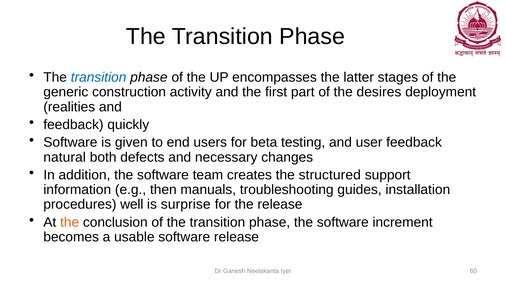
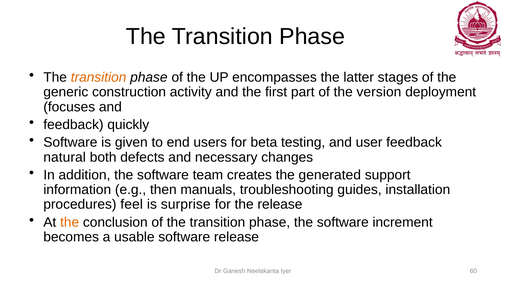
transition at (99, 78) colour: blue -> orange
desires: desires -> version
realities: realities -> focuses
structured: structured -> generated
well: well -> feel
